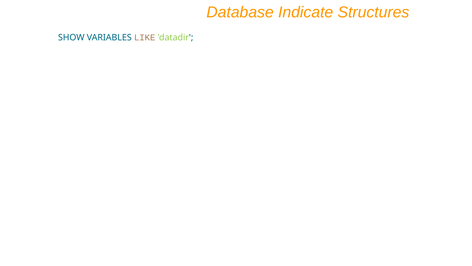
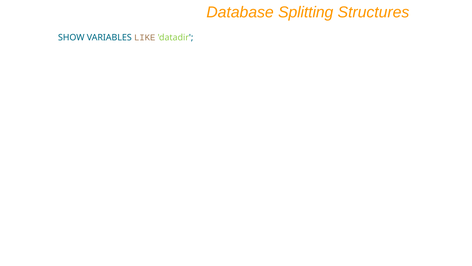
Indicate: Indicate -> Splitting
